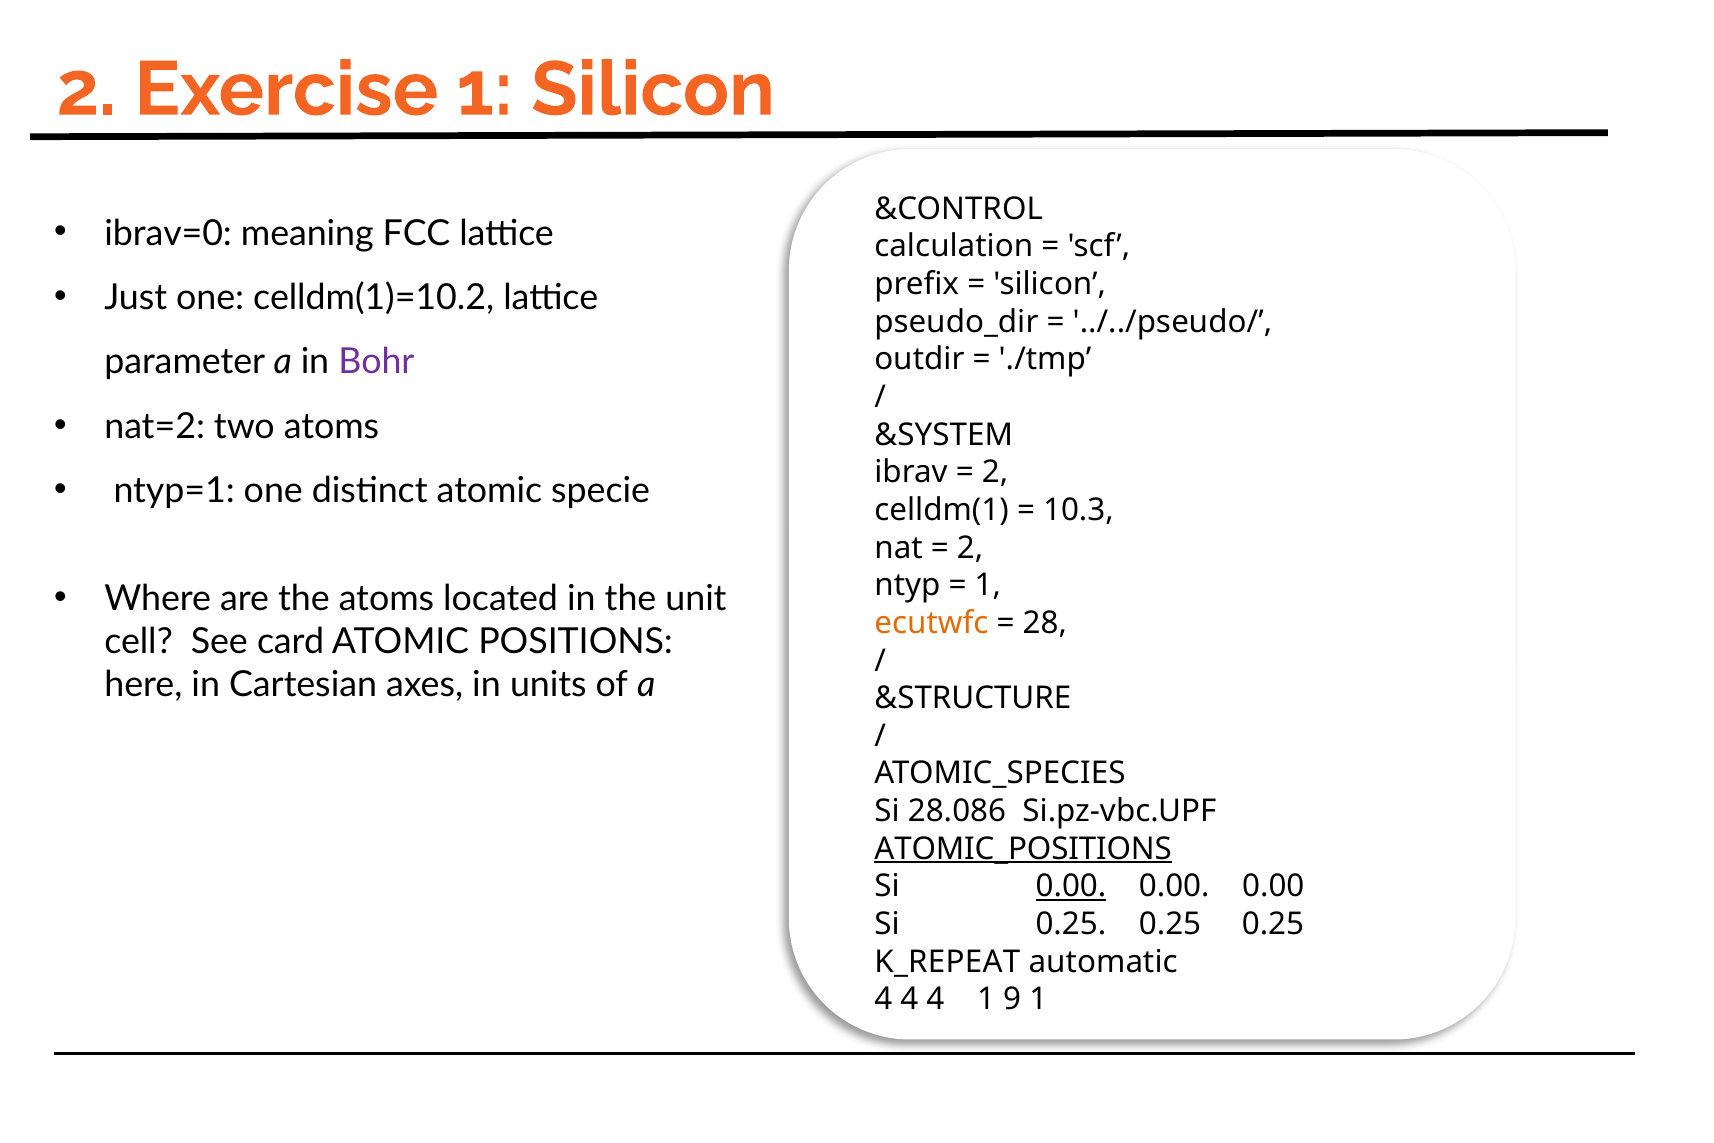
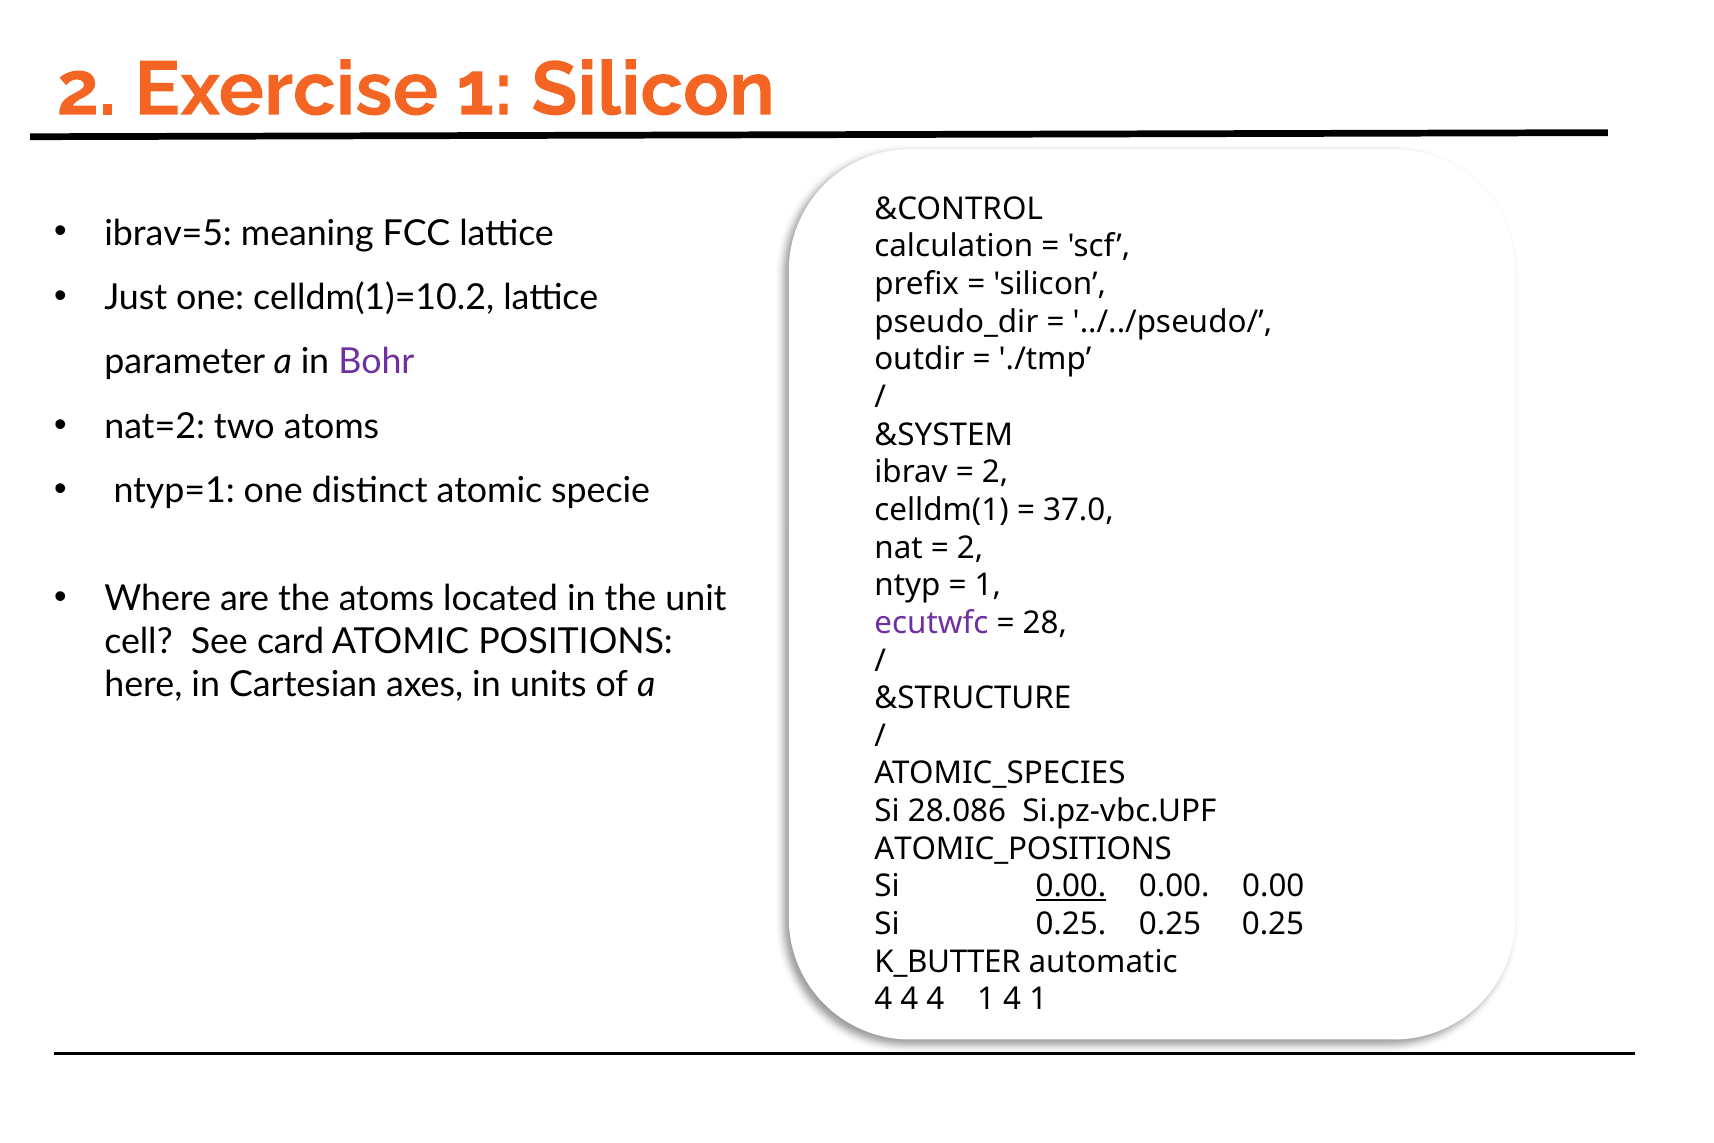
ibrav=0: ibrav=0 -> ibrav=5
10.3: 10.3 -> 37.0
ecutwfc colour: orange -> purple
ATOMIC_POSITIONS underline: present -> none
K_REPEAT: K_REPEAT -> K_BUTTER
1 9: 9 -> 4
